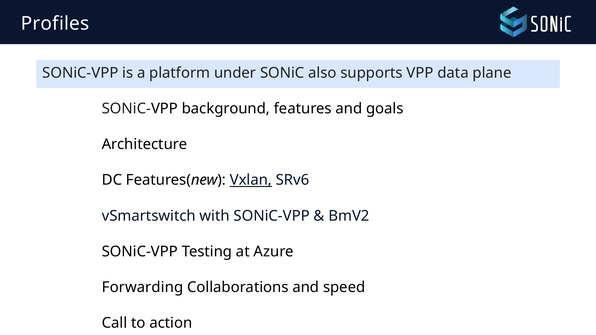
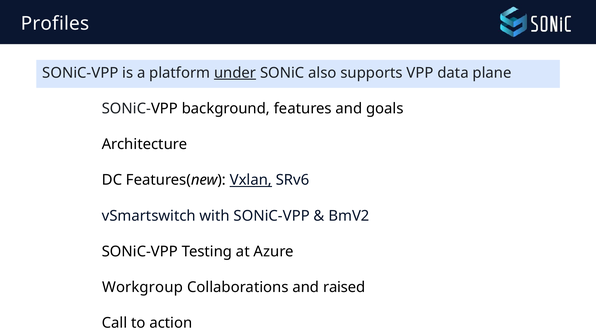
under underline: none -> present
Forwarding: Forwarding -> Workgroup
speed: speed -> raised
